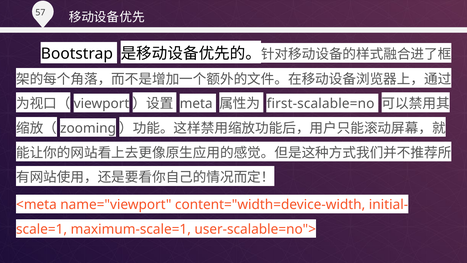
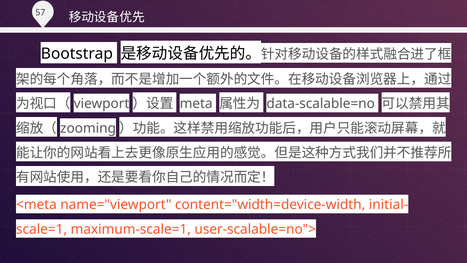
first-scalable=no: first-scalable=no -> data-scalable=no
